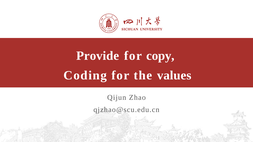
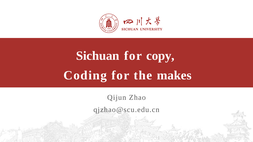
Provide: Provide -> Sichuan
values: values -> makes
